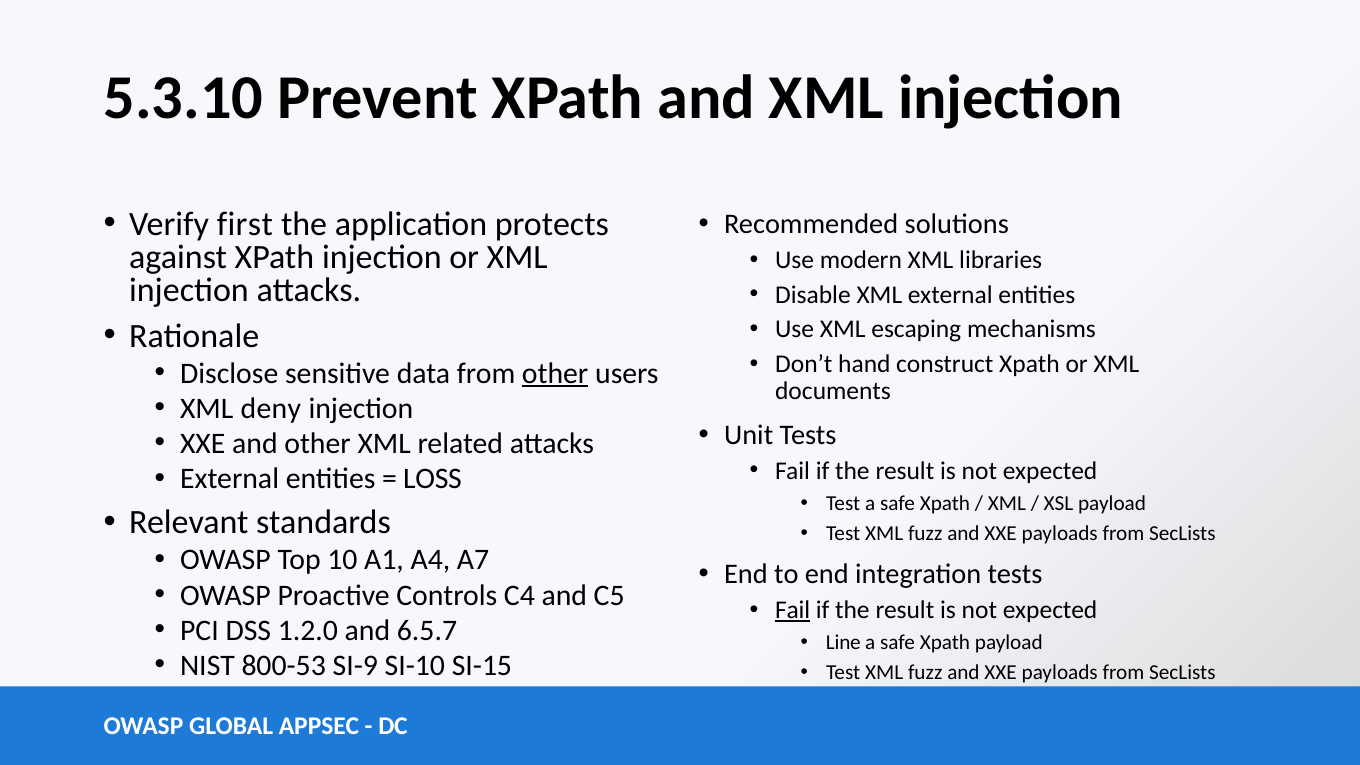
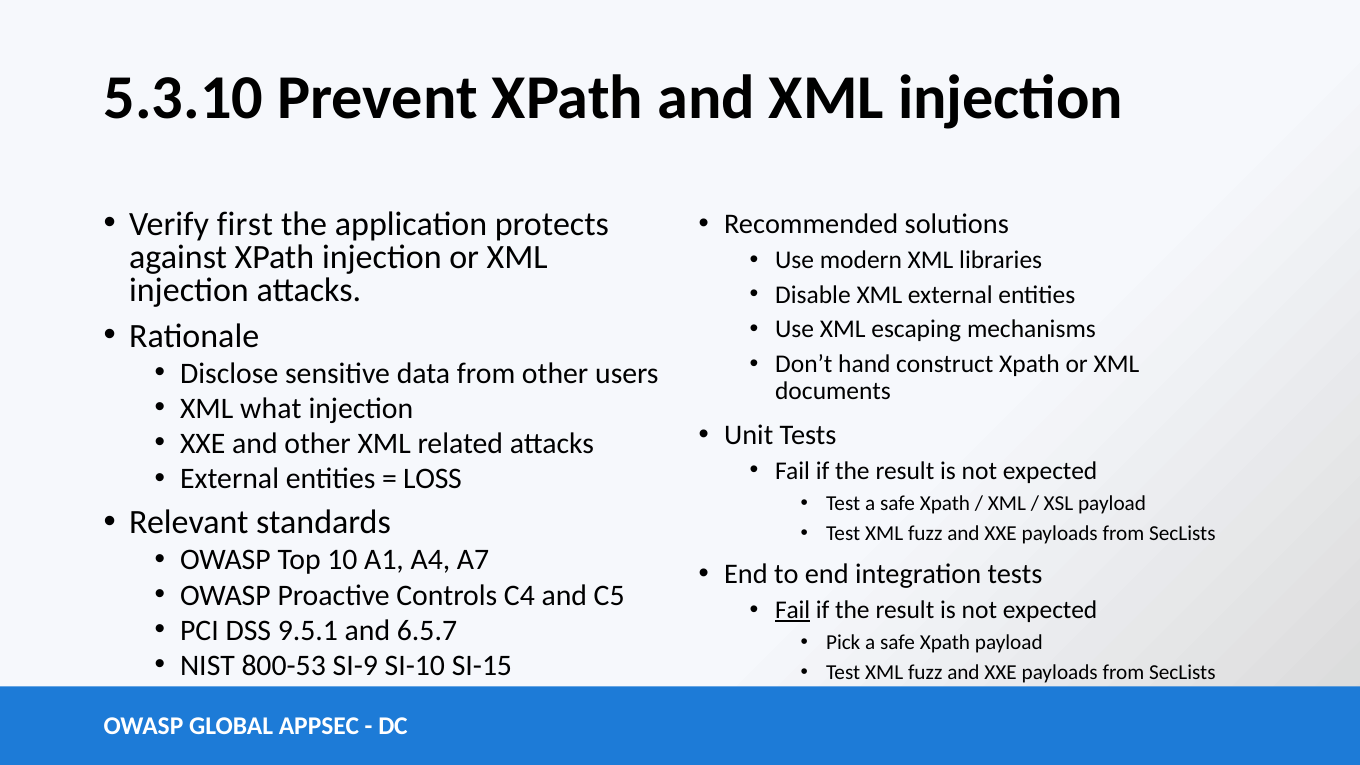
other at (555, 373) underline: present -> none
deny: deny -> what
1.2.0: 1.2.0 -> 9.5.1
Line: Line -> Pick
